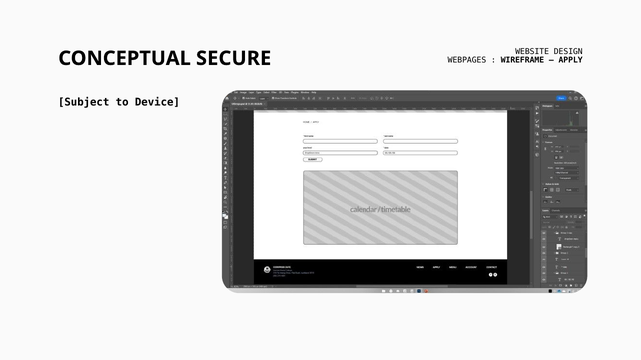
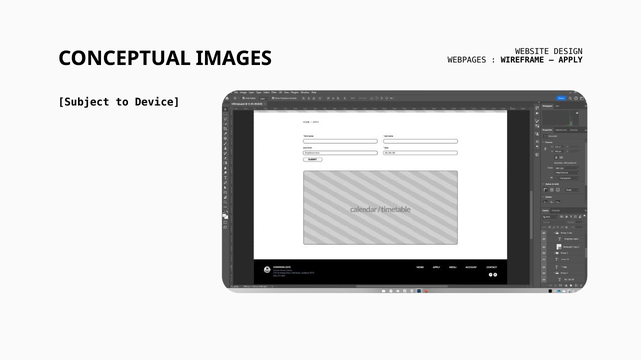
SECURE: SECURE -> IMAGES
